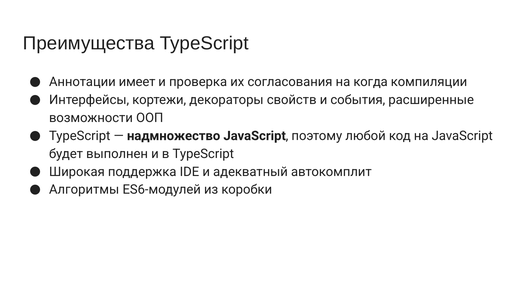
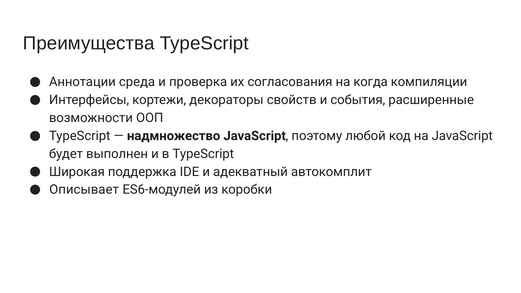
имеет: имеет -> среда
Алгоритмы: Алгоритмы -> Описывает
